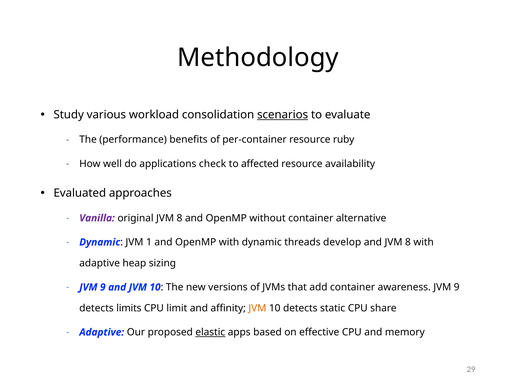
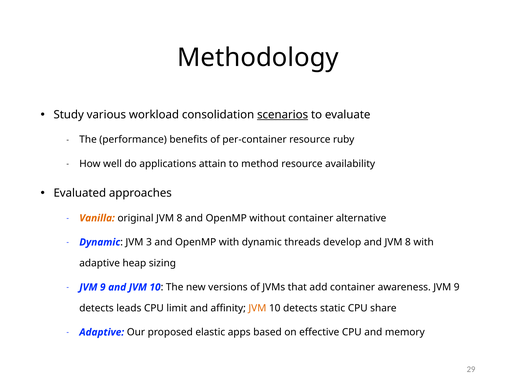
check: check -> attain
affected: affected -> method
Vanilla colour: purple -> orange
1: 1 -> 3
limits: limits -> leads
elastic underline: present -> none
